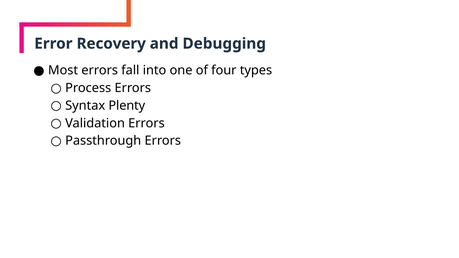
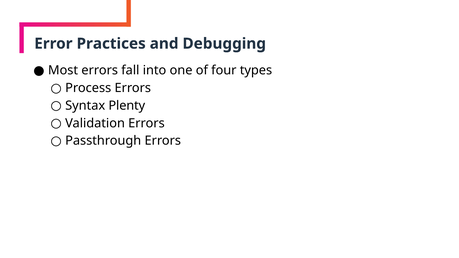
Recovery: Recovery -> Practices
